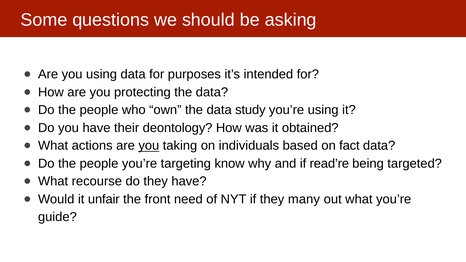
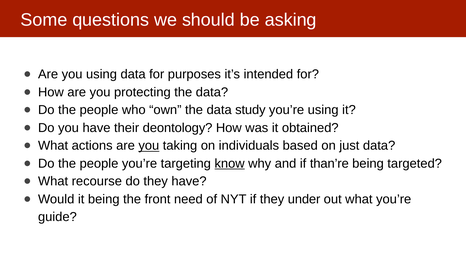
fact: fact -> just
know underline: none -> present
read’re: read’re -> than’re
it unfair: unfair -> being
many: many -> under
